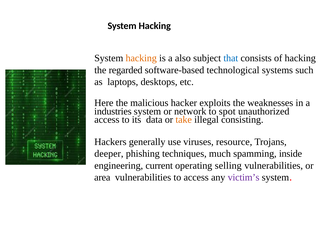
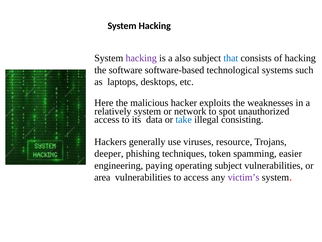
hacking at (141, 58) colour: orange -> purple
regarded: regarded -> software
industries: industries -> relatively
take colour: orange -> blue
much: much -> token
inside: inside -> easier
current: current -> paying
operating selling: selling -> subject
